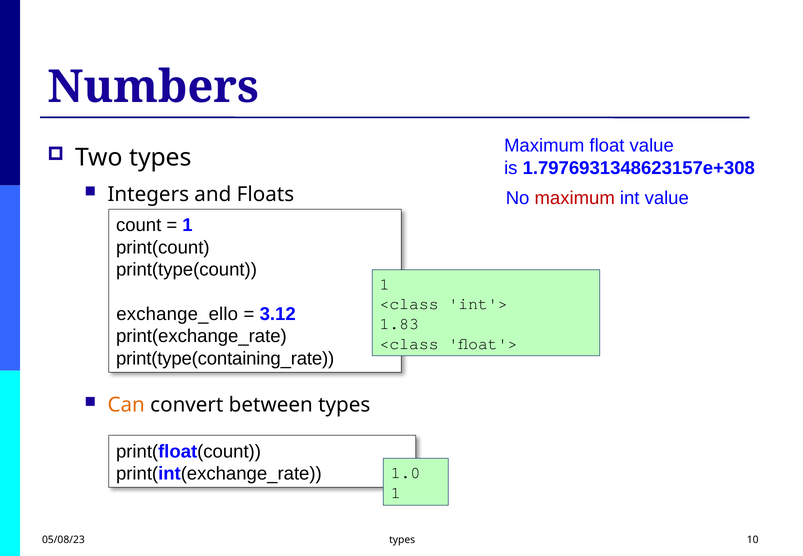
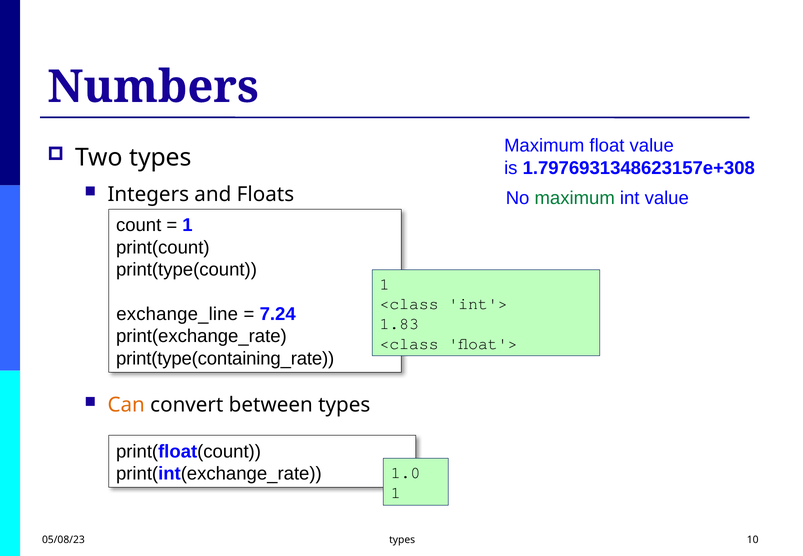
maximum at (575, 198) colour: red -> green
exchange_ello: exchange_ello -> exchange_line
3.12: 3.12 -> 7.24
